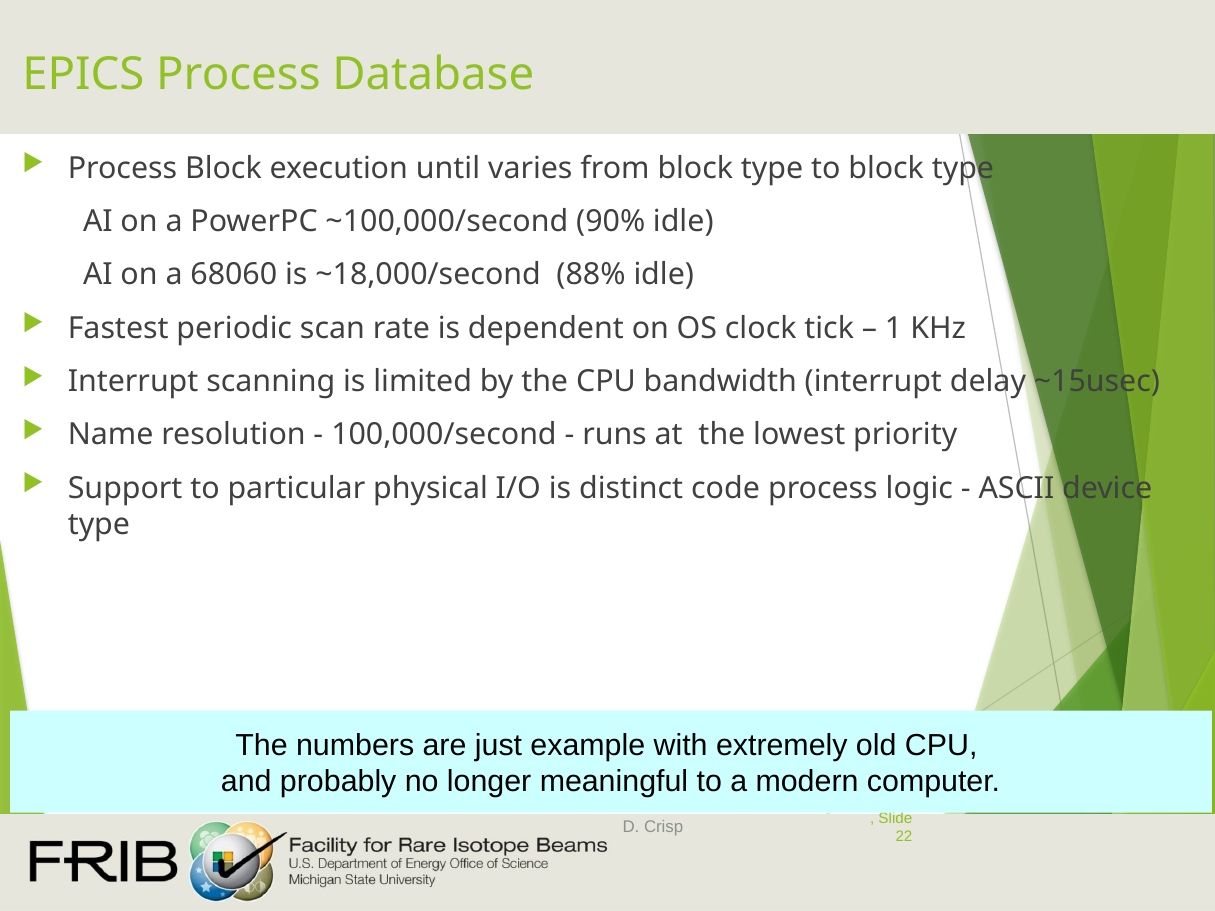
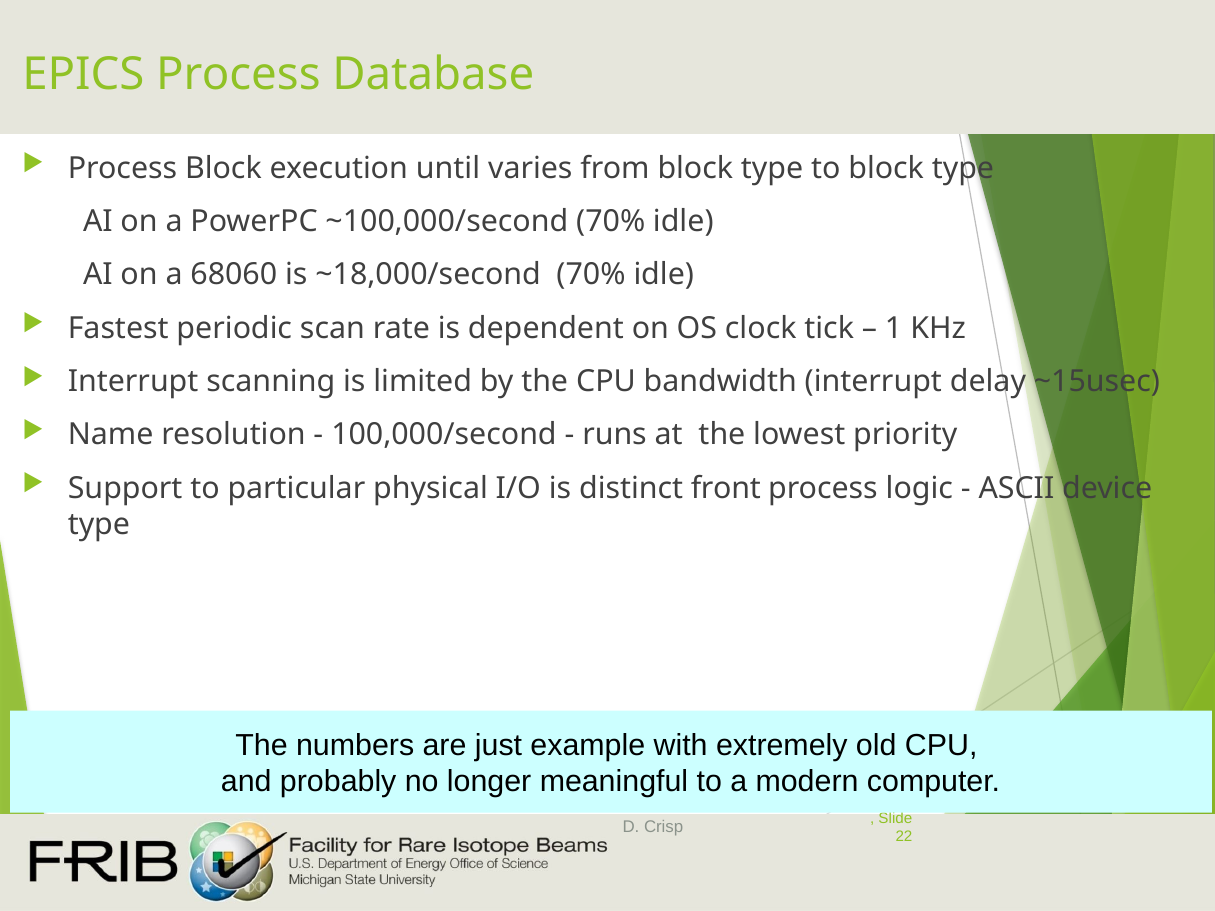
~100,000/second 90%: 90% -> 70%
~18,000/second 88%: 88% -> 70%
code: code -> front
